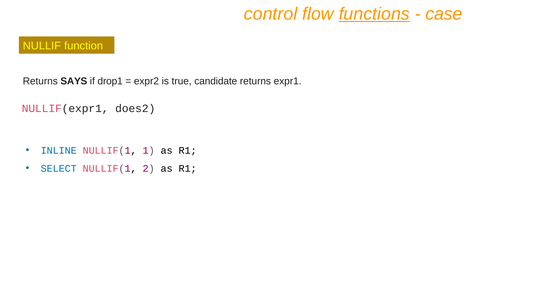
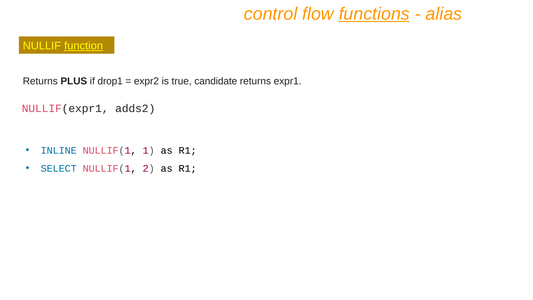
case: case -> alias
function underline: none -> present
SAYS: SAYS -> PLUS
does2: does2 -> adds2
